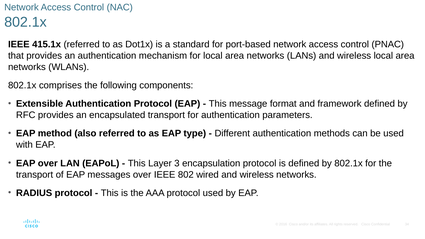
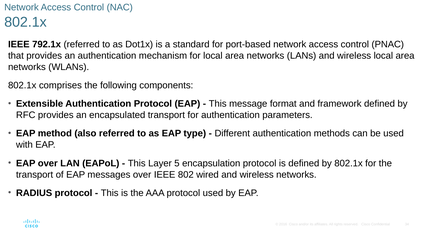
415.1x: 415.1x -> 792.1x
3: 3 -> 5
